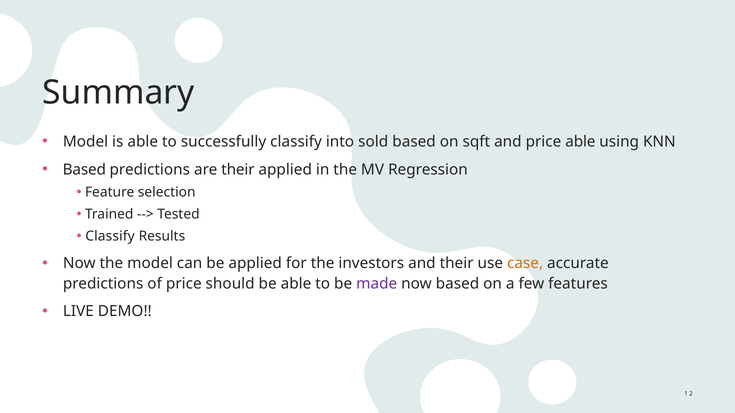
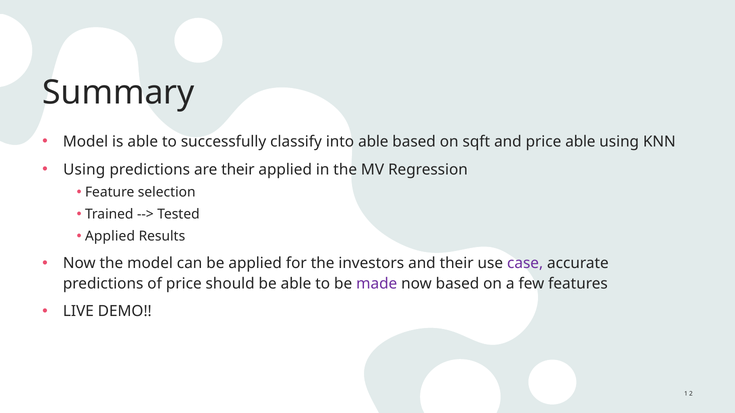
into sold: sold -> able
Based at (84, 170): Based -> Using
Classify at (110, 237): Classify -> Applied
case colour: orange -> purple
